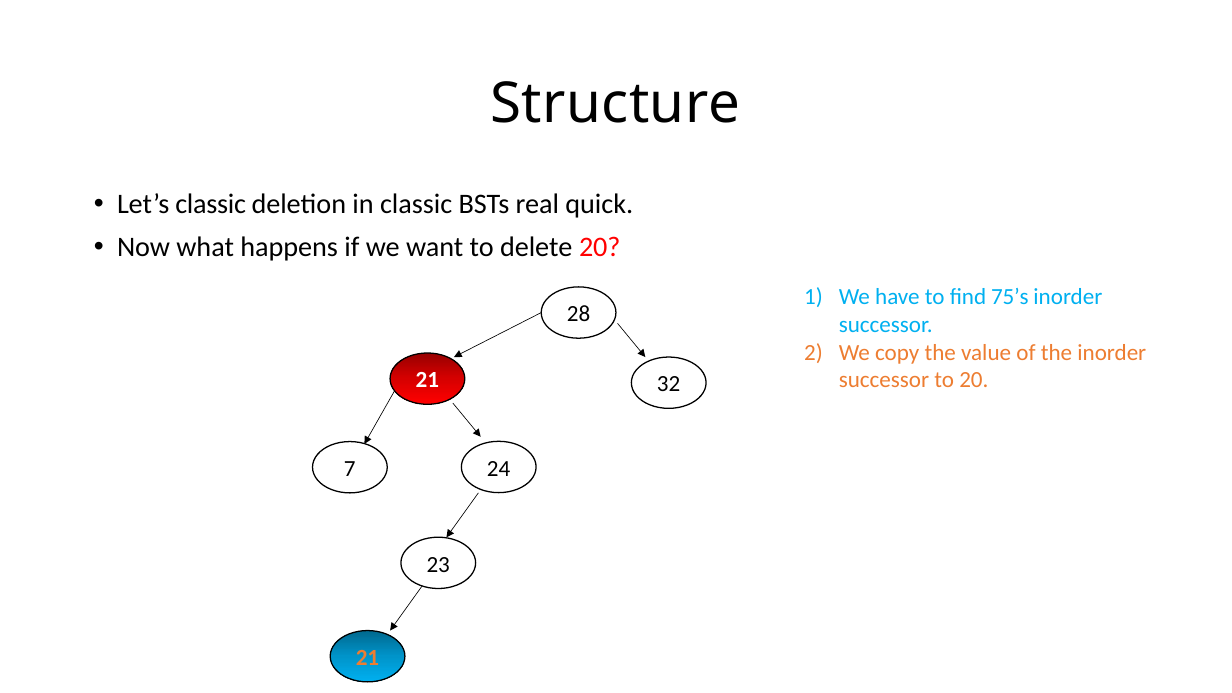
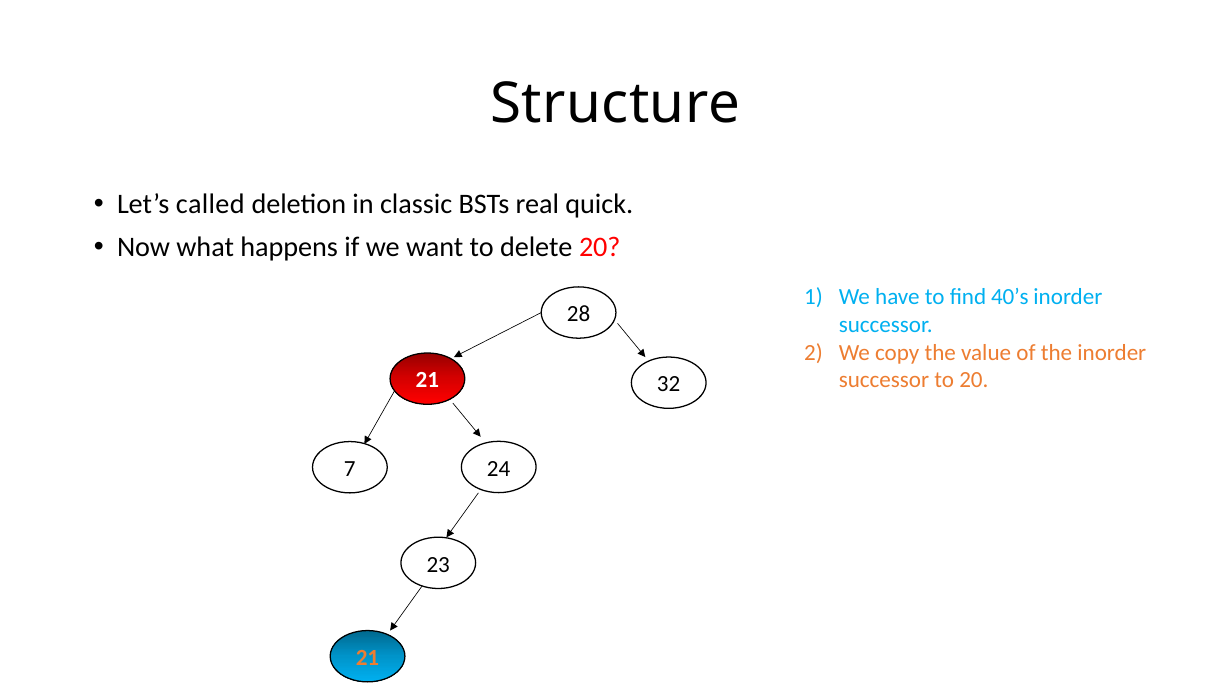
Let’s classic: classic -> called
75’s: 75’s -> 40’s
